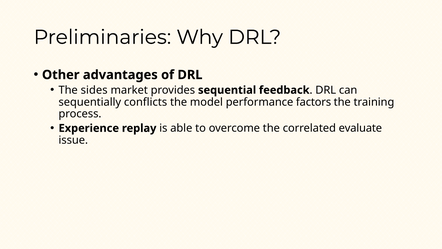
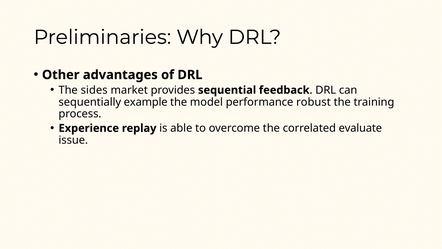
conflicts: conflicts -> example
factors: factors -> robust
